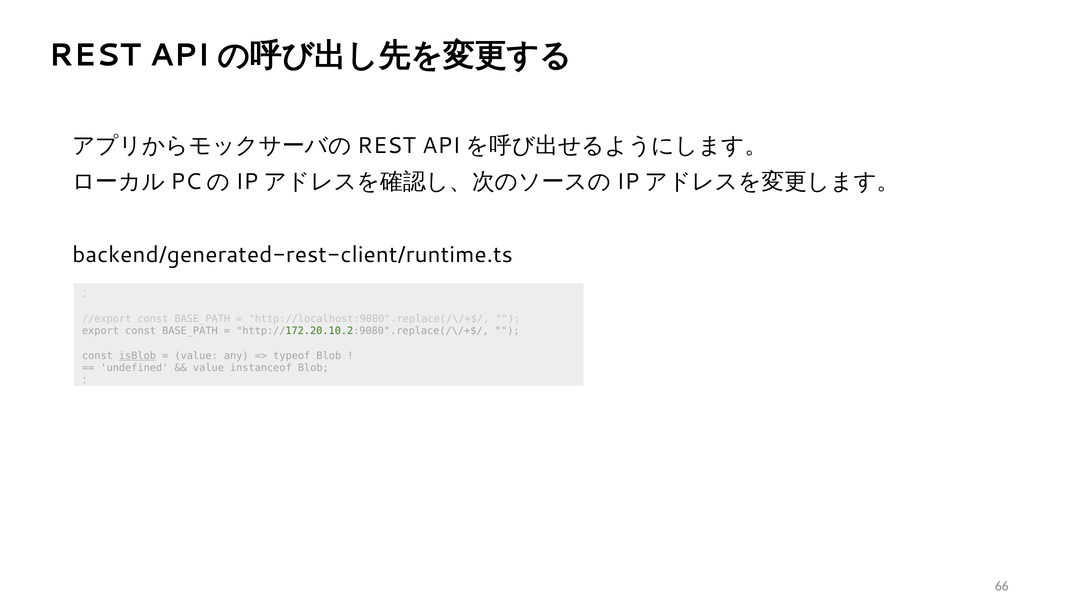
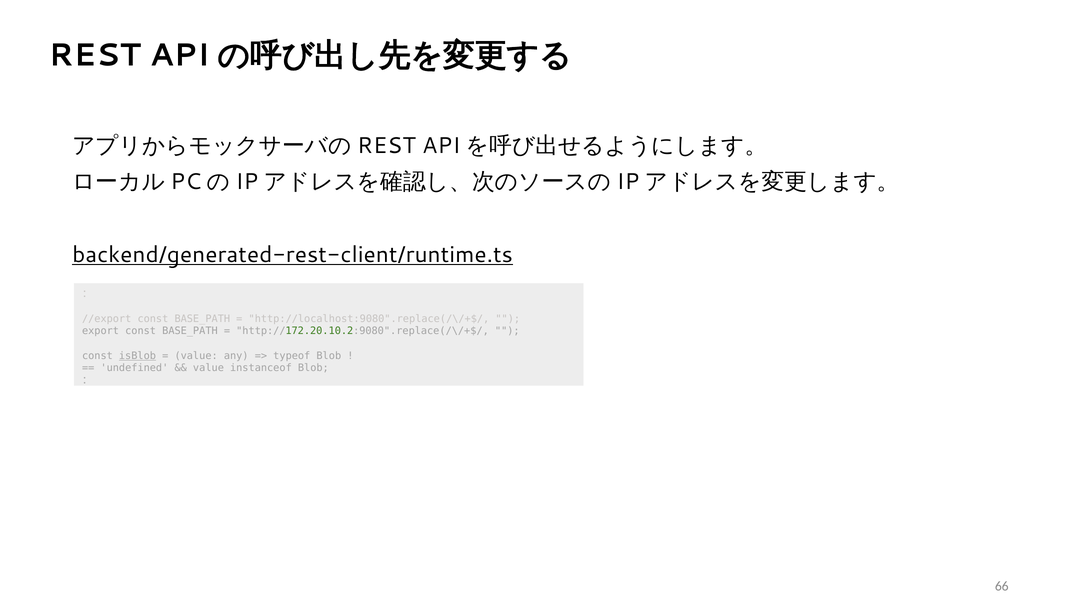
backend/generated-rest-client/runtime.ts underline: none -> present
